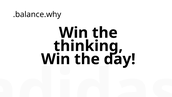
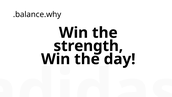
thinking: thinking -> strength
